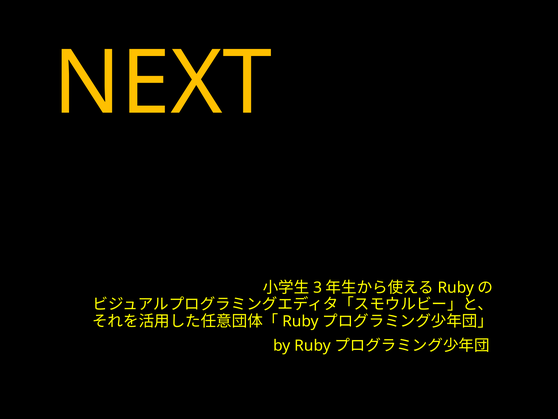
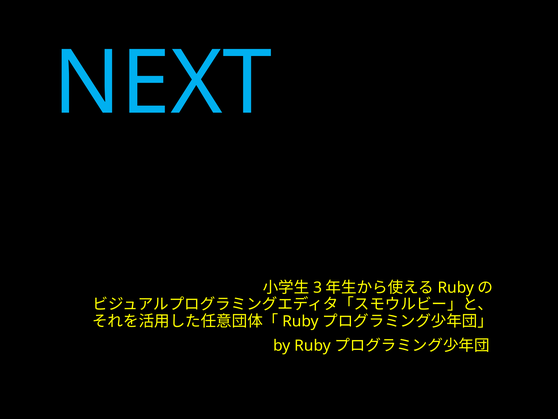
NEXT colour: yellow -> light blue
